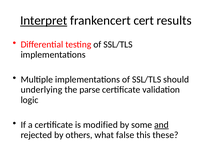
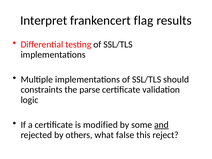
Interpret underline: present -> none
cert: cert -> flag
underlying: underlying -> constraints
these: these -> reject
